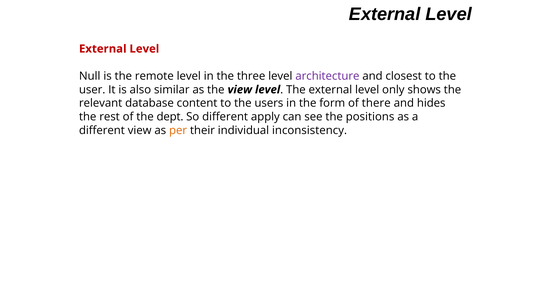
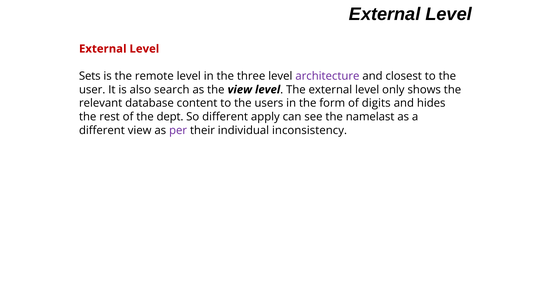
Null: Null -> Sets
similar: similar -> search
there: there -> digits
positions: positions -> namelast
per colour: orange -> purple
